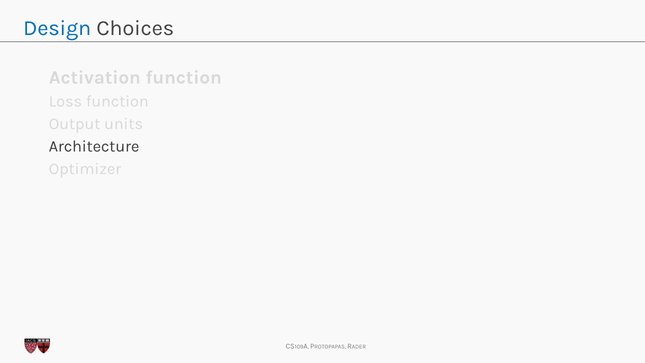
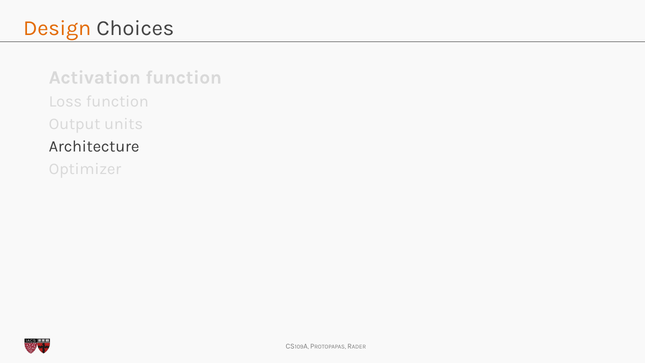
Design colour: blue -> orange
